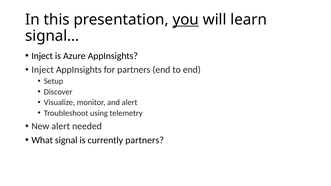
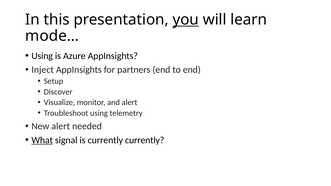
signal…: signal… -> mode…
Inject at (42, 56): Inject -> Using
What underline: none -> present
currently partners: partners -> currently
